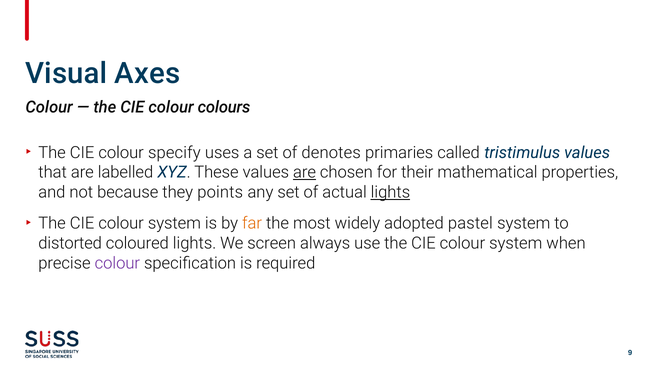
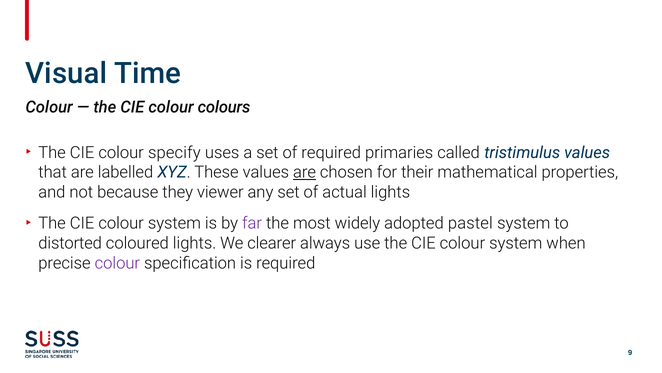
Axes: Axes -> Time
of denotes: denotes -> required
points: points -> viewer
lights at (390, 192) underline: present -> none
far colour: orange -> purple
screen: screen -> clearer
